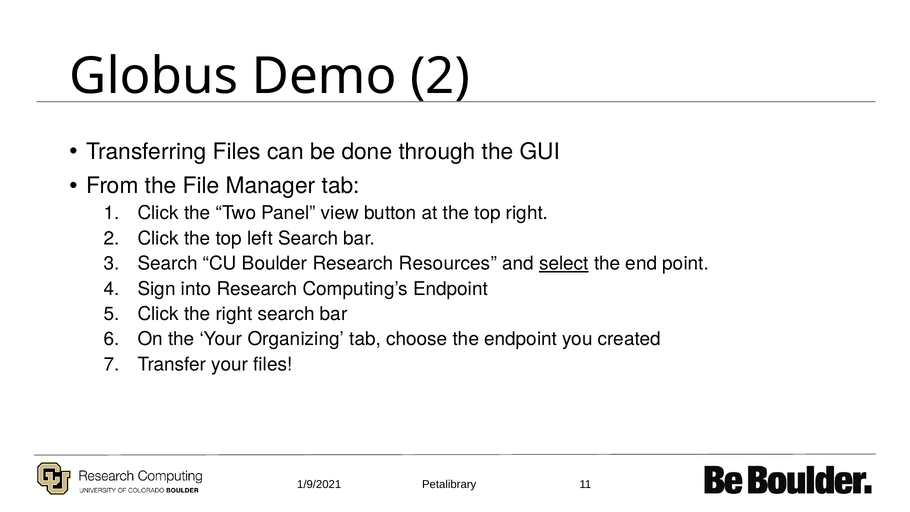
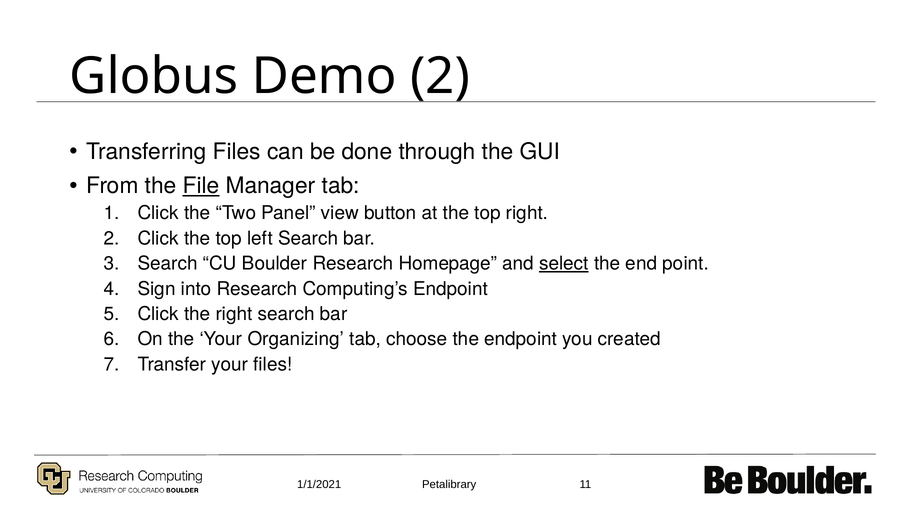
File underline: none -> present
Resources: Resources -> Homepage
1/9/2021: 1/9/2021 -> 1/1/2021
